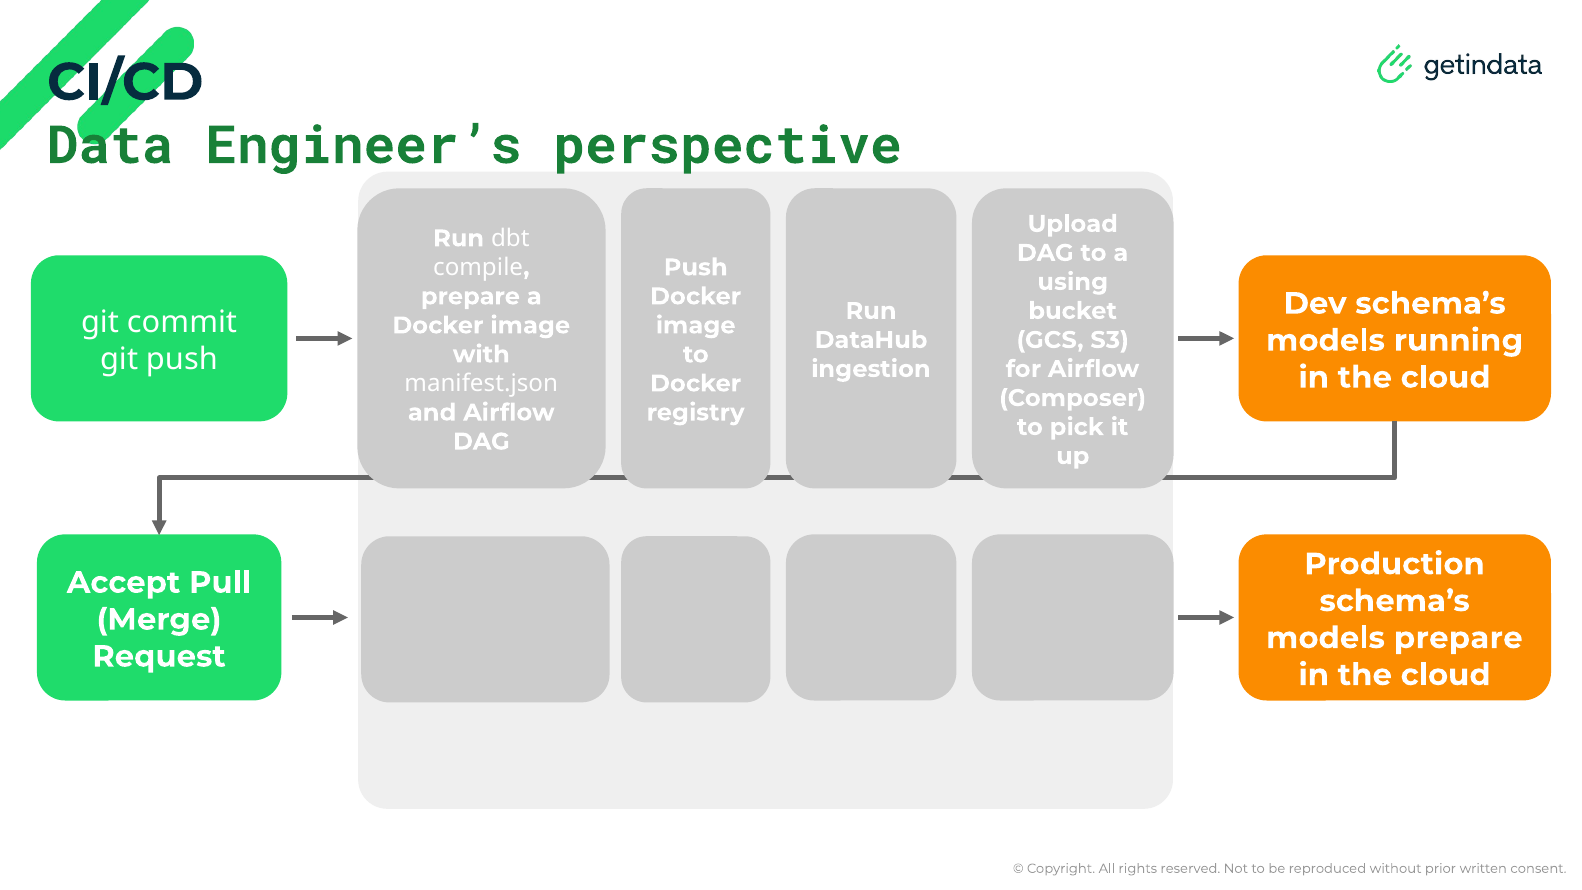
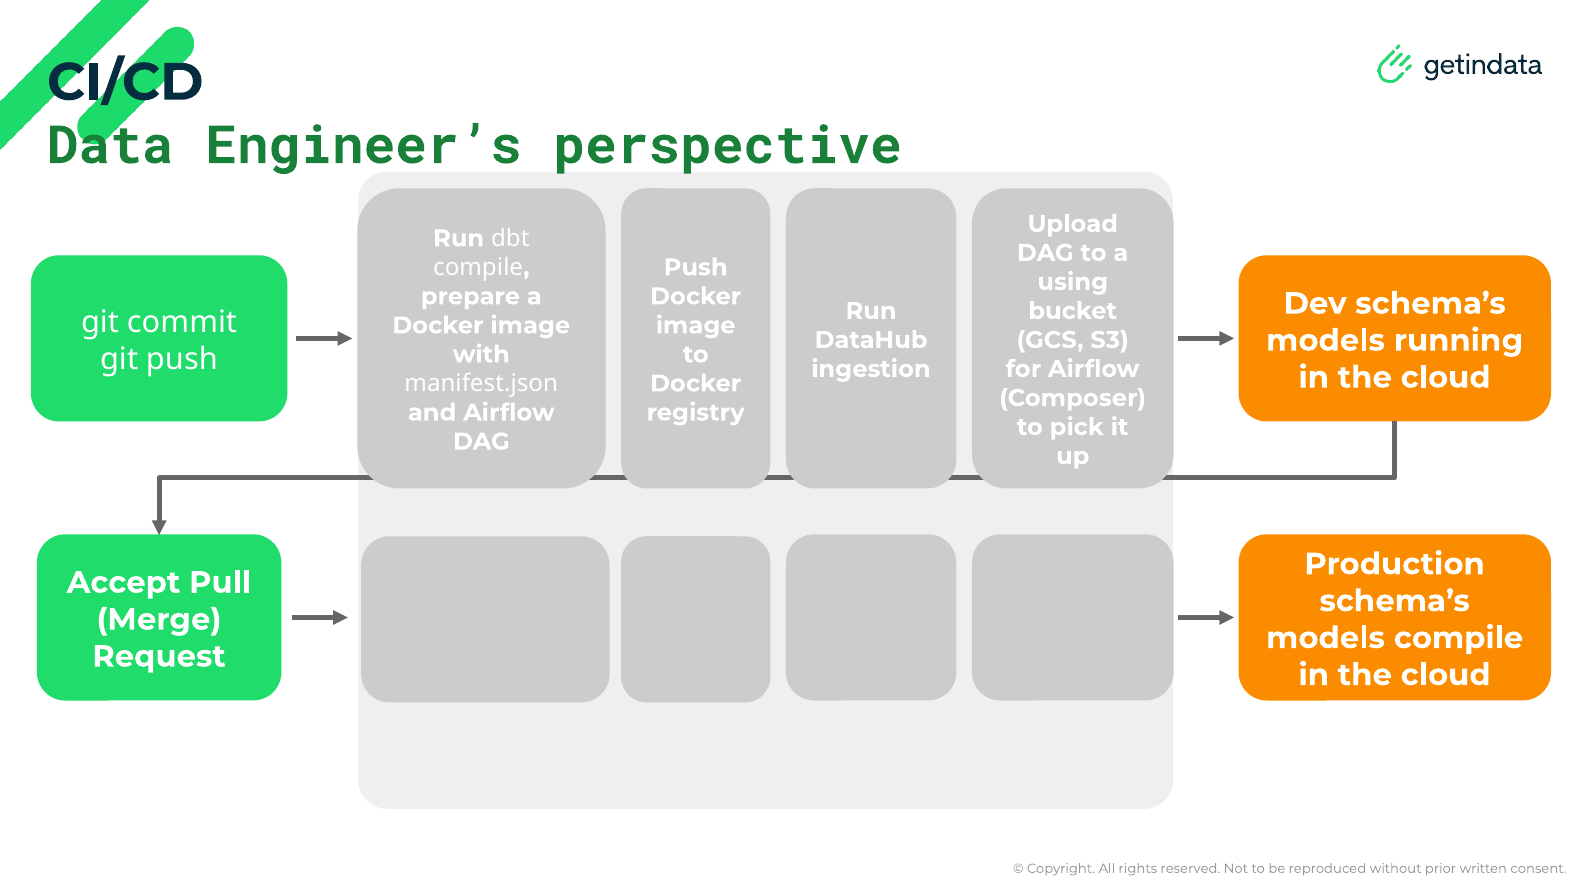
models prepare: prepare -> compile
